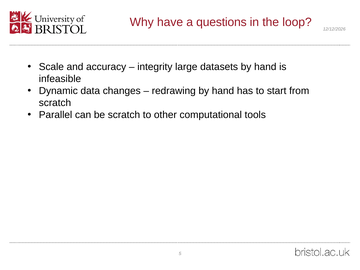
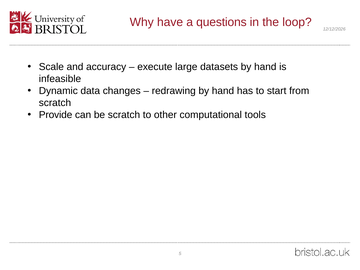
integrity: integrity -> execute
Parallel: Parallel -> Provide
